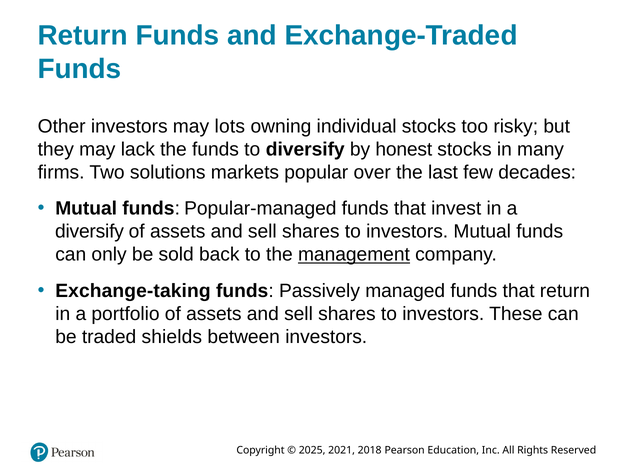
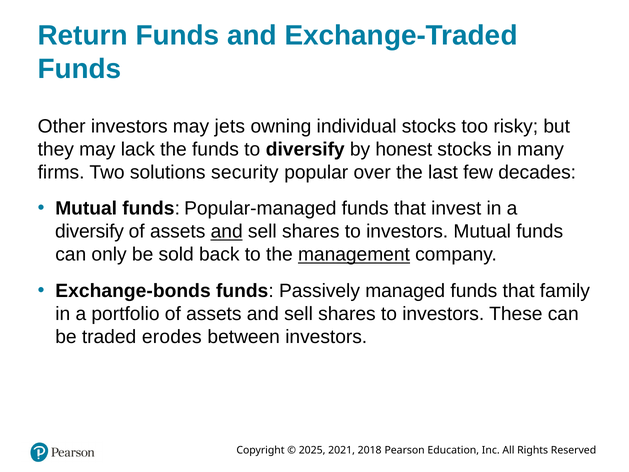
lots: lots -> jets
markets: markets -> security
and at (227, 231) underline: none -> present
Exchange-taking: Exchange-taking -> Exchange-bonds
that return: return -> family
shields: shields -> erodes
